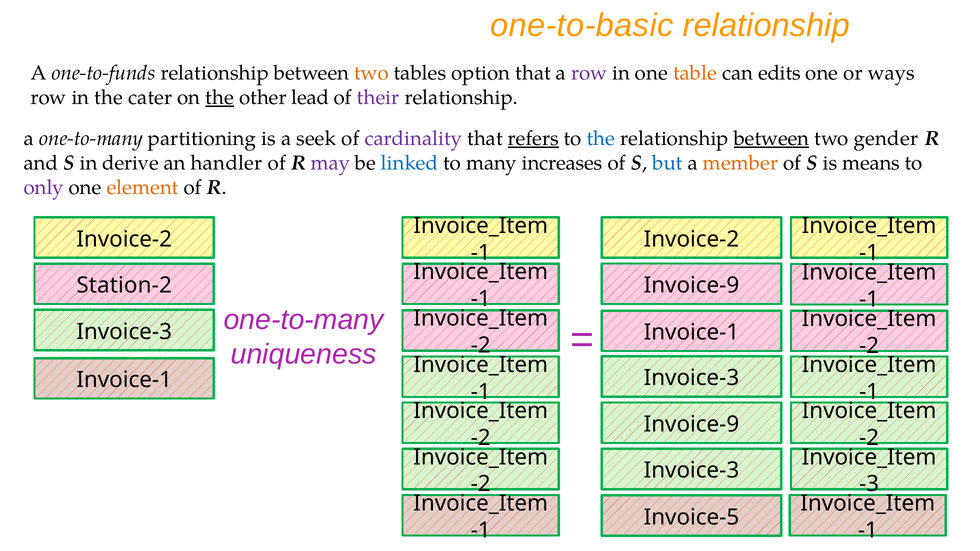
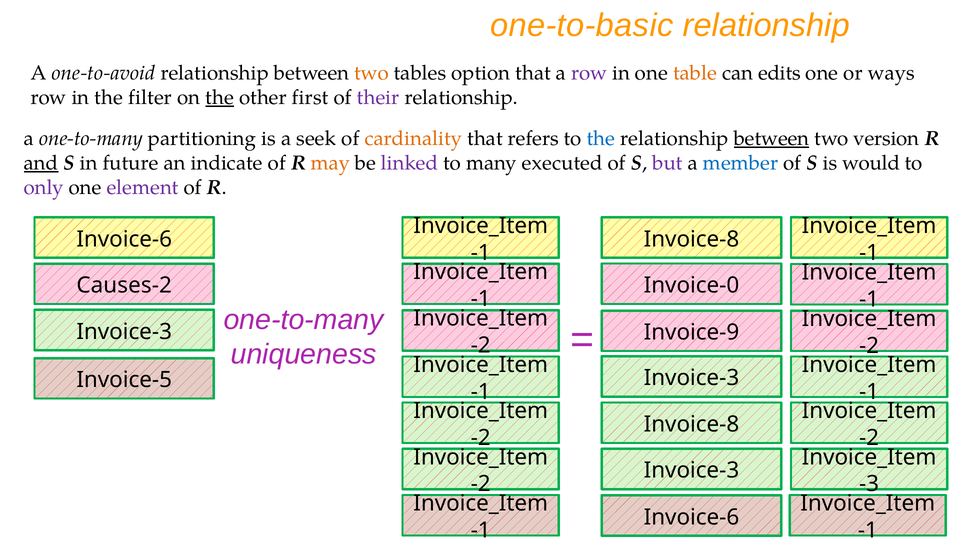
one-to-funds: one-to-funds -> one-to-avoid
cater: cater -> filter
lead: lead -> first
cardinality colour: purple -> orange
refers underline: present -> none
gender: gender -> version
and underline: none -> present
derive: derive -> future
handler: handler -> indicate
may colour: purple -> orange
linked colour: blue -> purple
increases: increases -> executed
but colour: blue -> purple
member colour: orange -> blue
means: means -> would
element colour: orange -> purple
Invoice-2 at (124, 239): Invoice-2 -> Invoice-6
Invoice-2 at (691, 239): Invoice-2 -> Invoice-8
Invoice-9 at (691, 285): Invoice-9 -> Invoice-0
Station-2: Station-2 -> Causes-2
Invoice-1 at (691, 333): Invoice-1 -> Invoice-9
Invoice-1 at (124, 380): Invoice-1 -> Invoice-5
Invoice-9 at (691, 424): Invoice-9 -> Invoice-8
Invoice-5 at (691, 517): Invoice-5 -> Invoice-6
